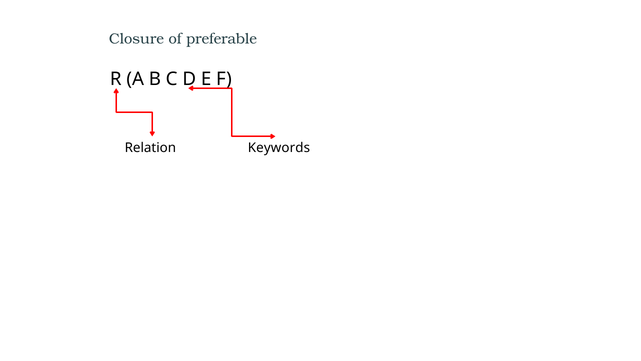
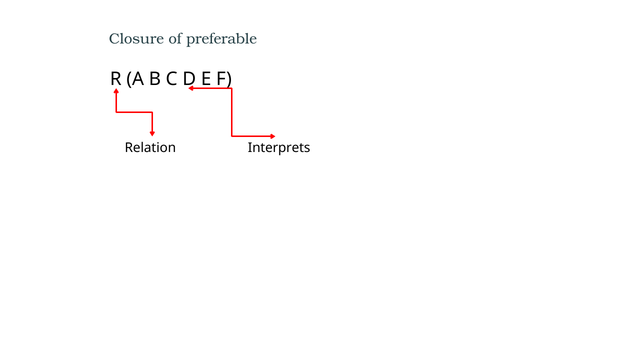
Keywords: Keywords -> Interprets
